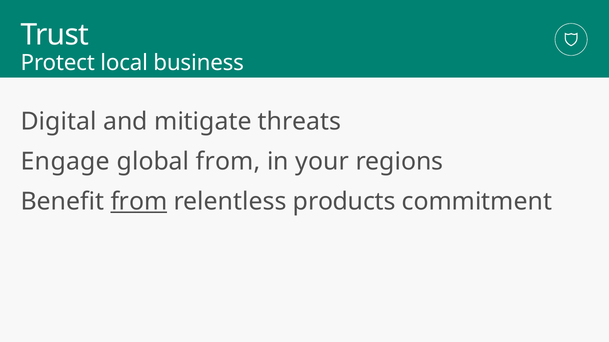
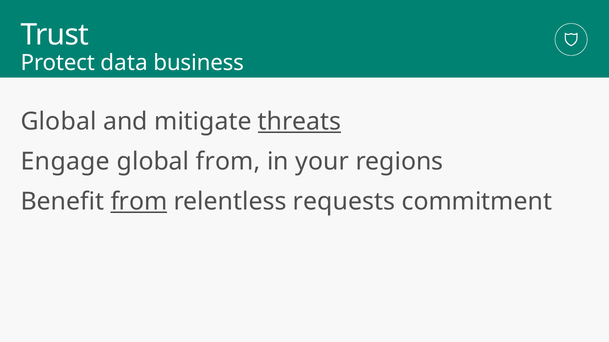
local: local -> data
Digital at (59, 122): Digital -> Global
threats underline: none -> present
products: products -> requests
